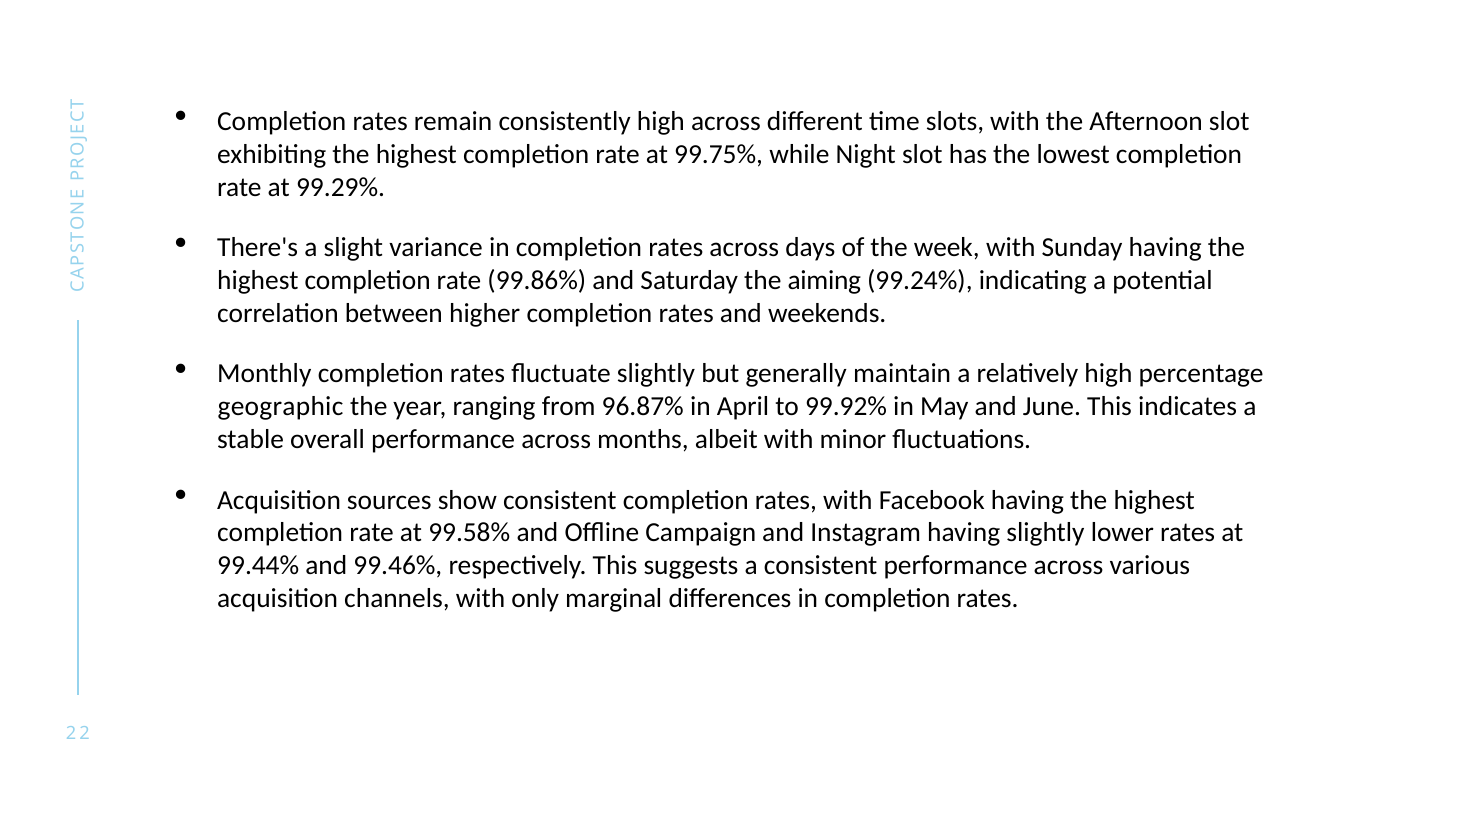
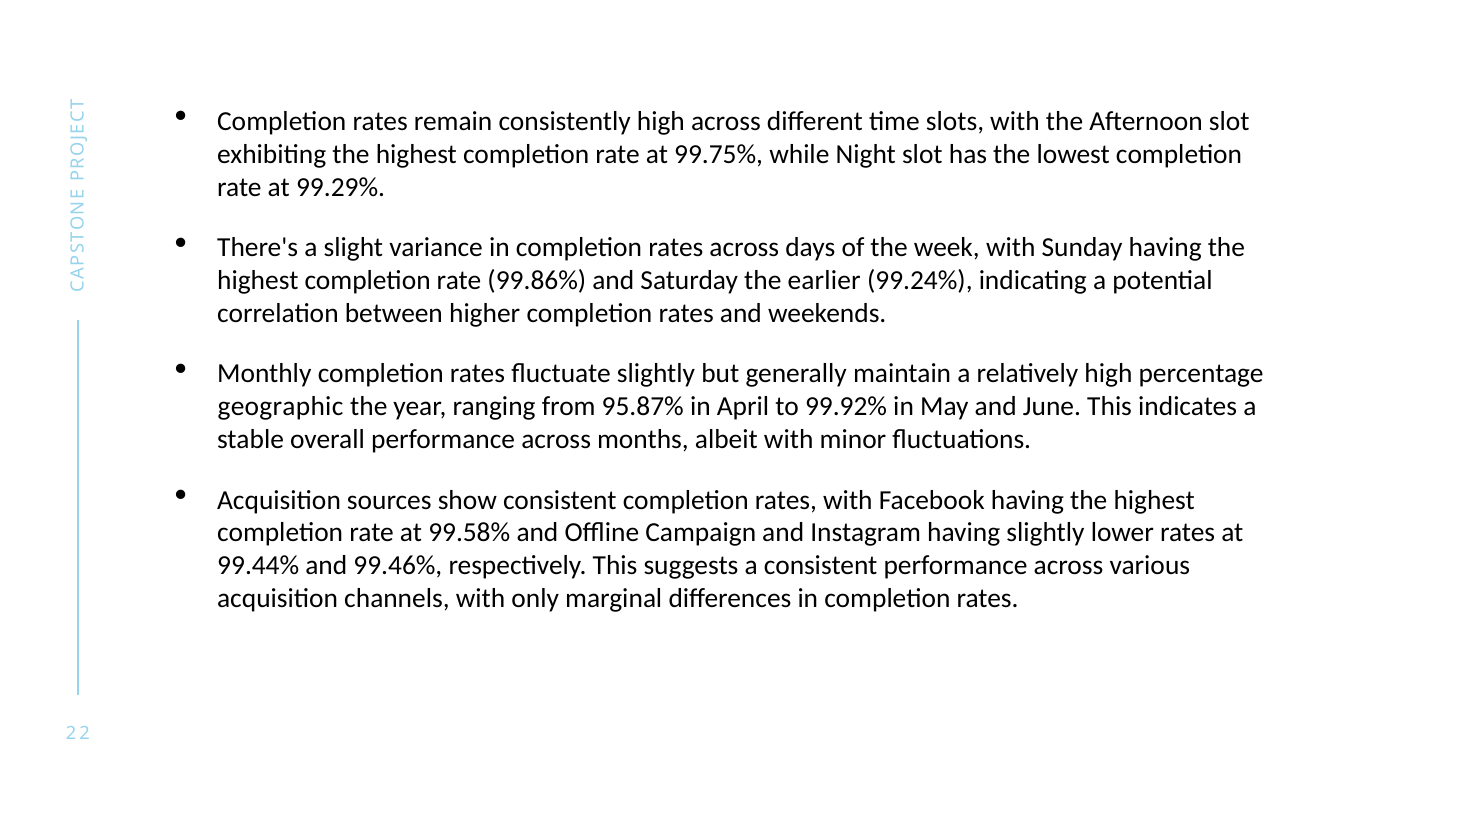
aiming: aiming -> earlier
96.87%: 96.87% -> 95.87%
